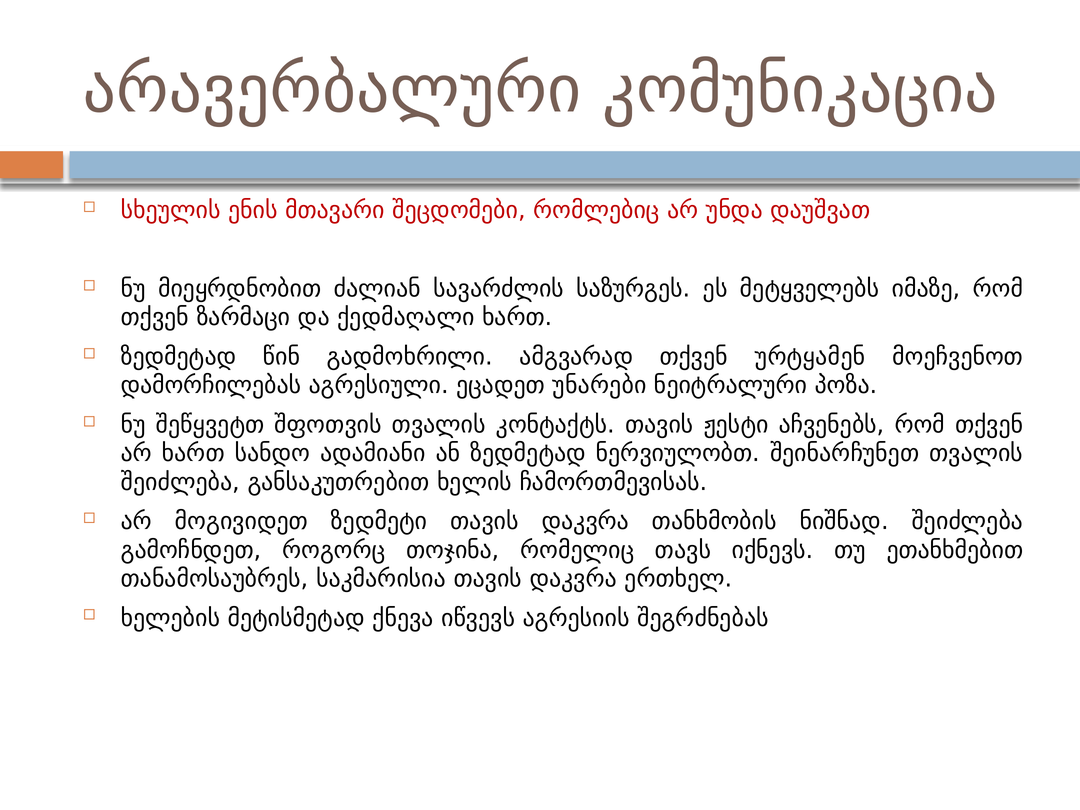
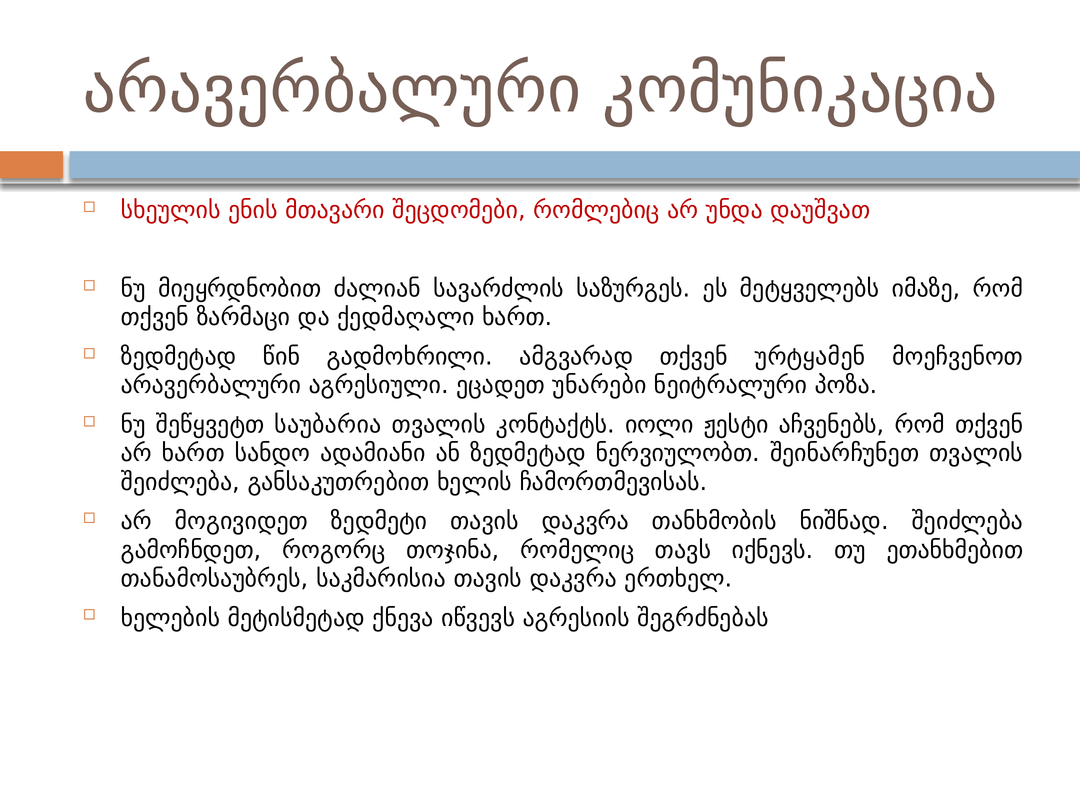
დამორჩილებას at (211, 386): დამორჩილებას -> არავერბალური
შფოთვის: შფოთვის -> საუბარია
კონტაქტს თავის: თავის -> იოლი
